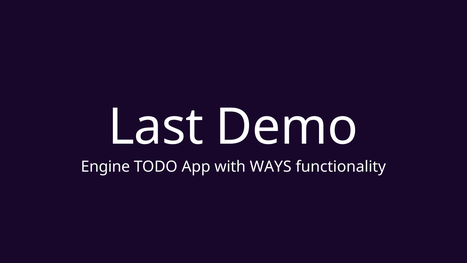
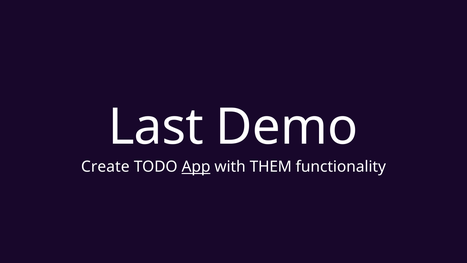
Engine: Engine -> Create
App underline: none -> present
WAYS: WAYS -> THEM
